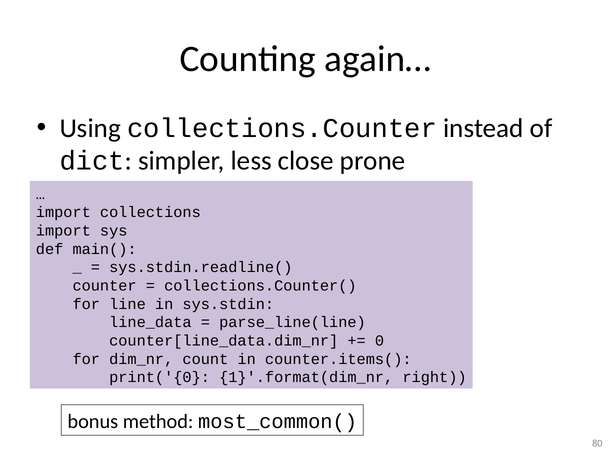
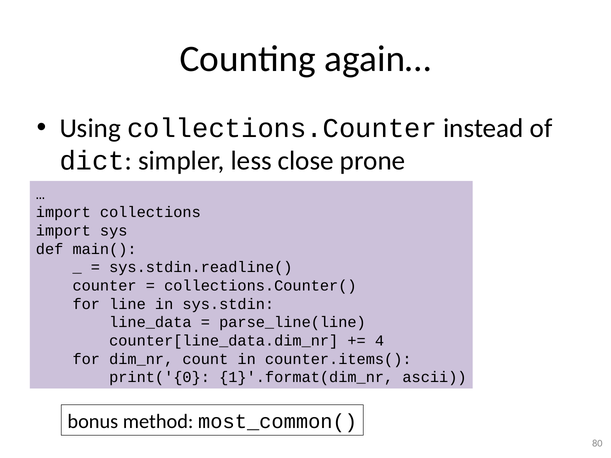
0: 0 -> 4
right: right -> ascii
